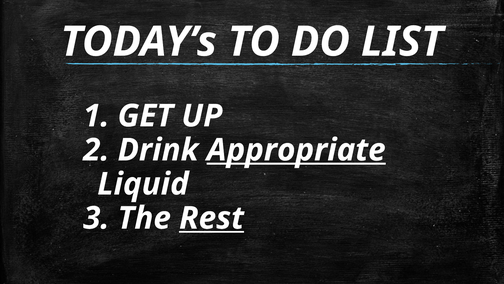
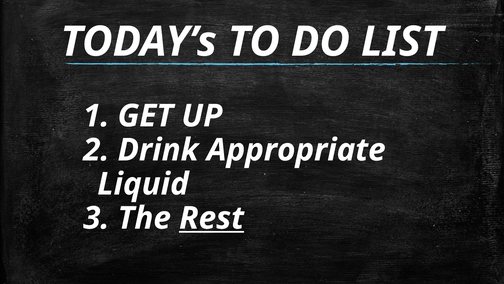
Appropriate underline: present -> none
